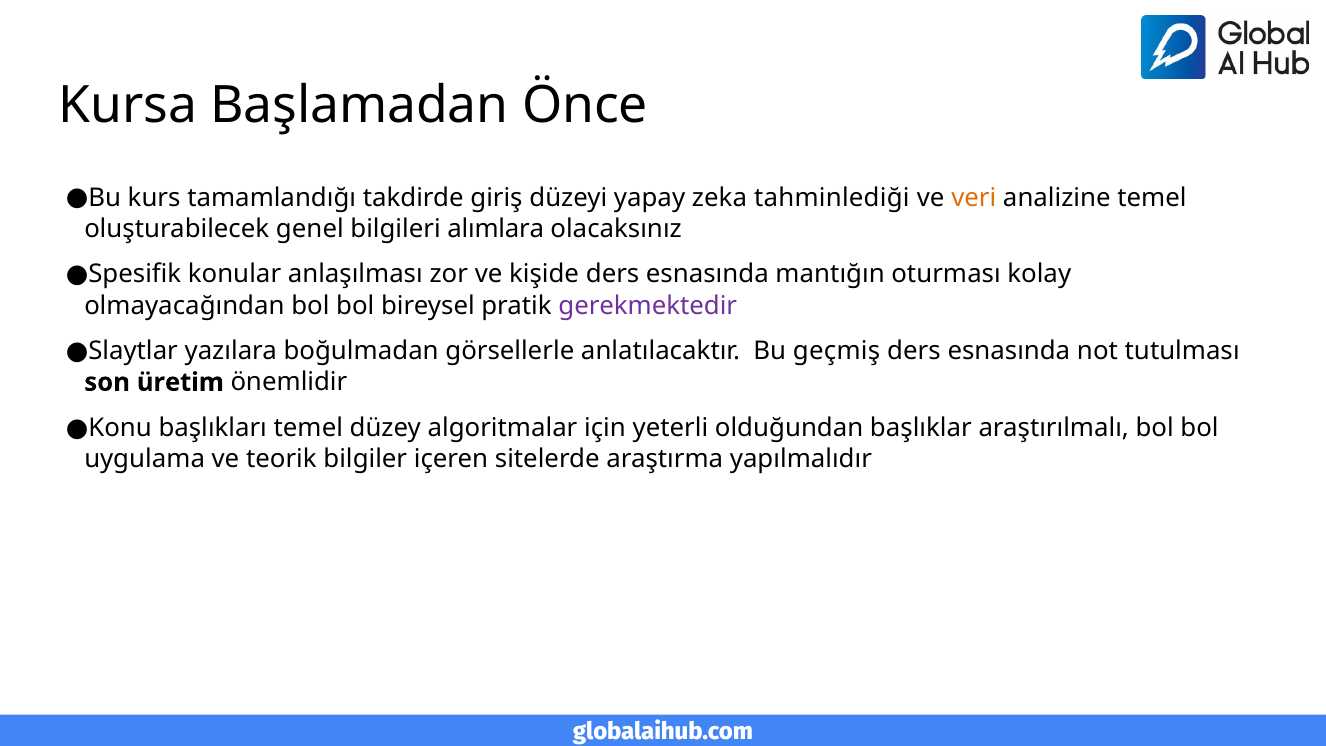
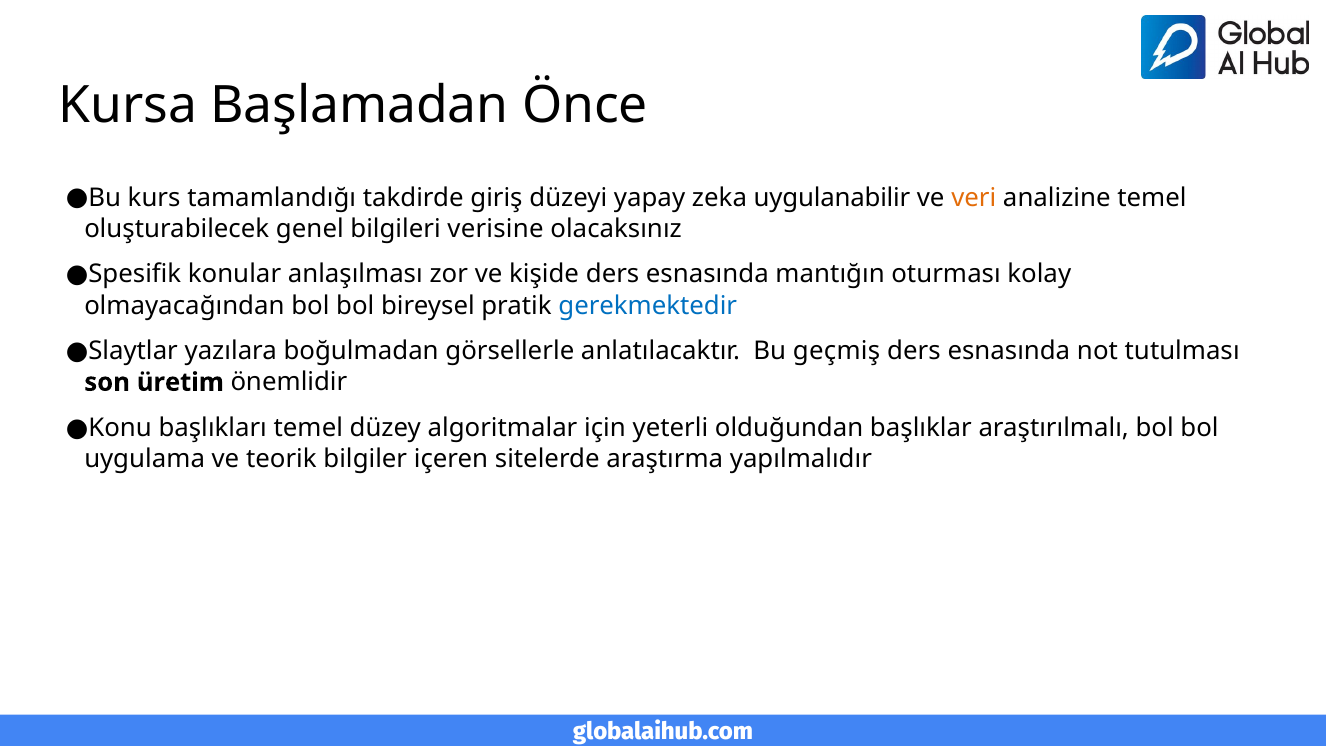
tahminlediği: tahminlediği -> uygulanabilir
alımlara: alımlara -> verisine
gerekmektedir colour: purple -> blue
